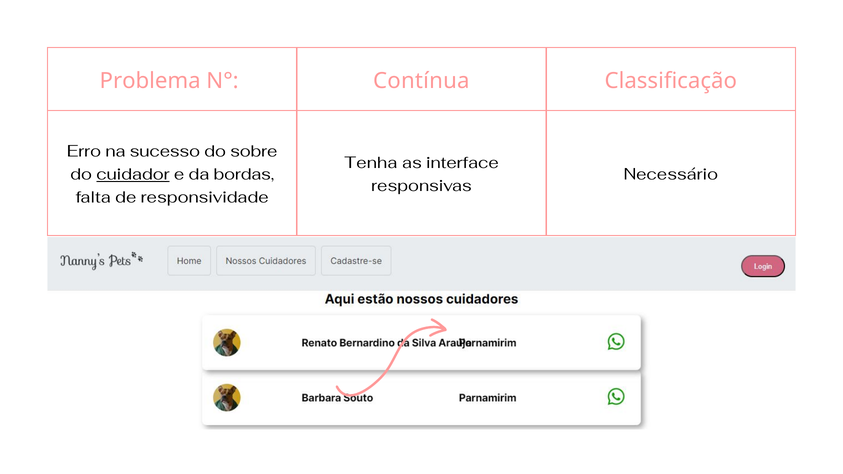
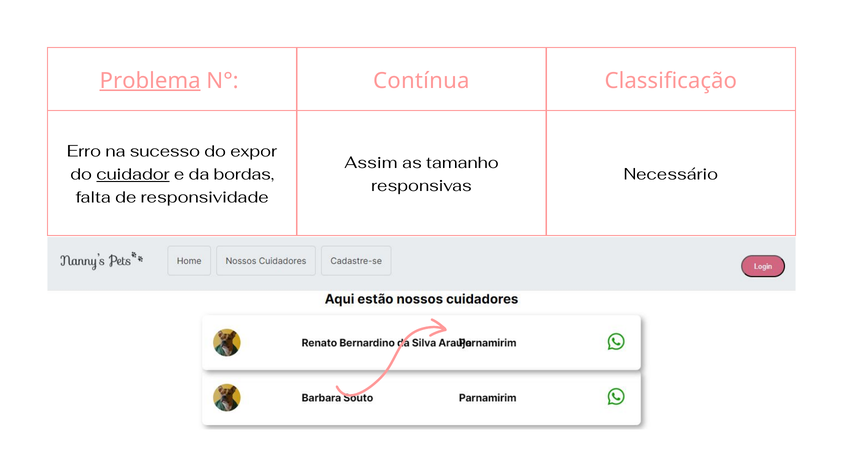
Problema underline: none -> present
sobre: sobre -> expor
Tenha: Tenha -> Assim
interface: interface -> tamanho
